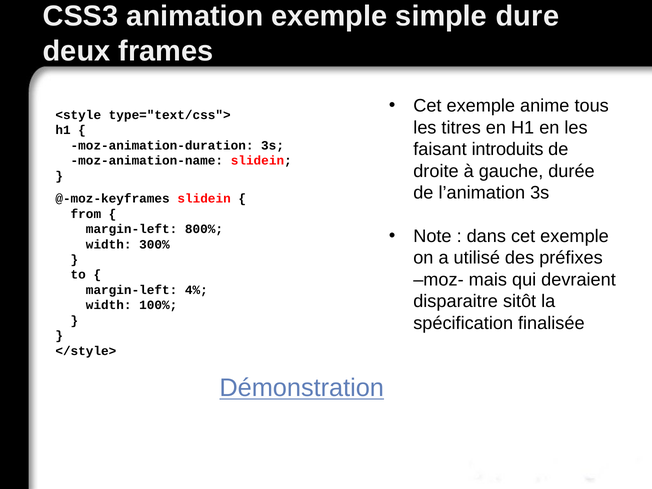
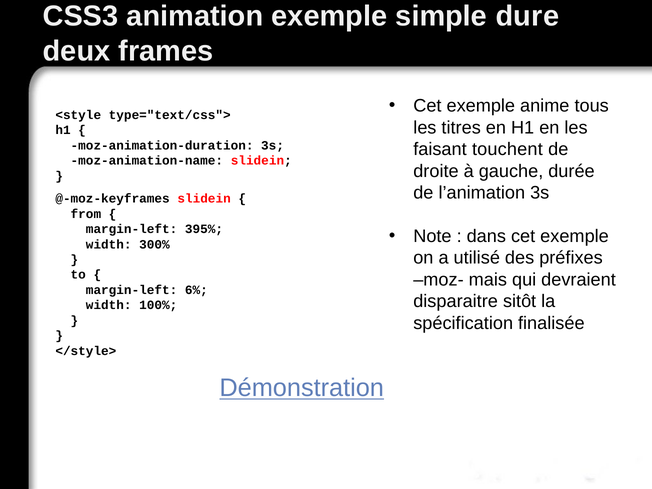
introduits: introduits -> touchent
800%: 800% -> 395%
4%: 4% -> 6%
